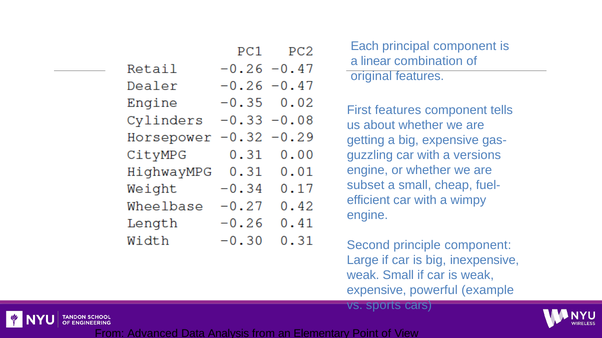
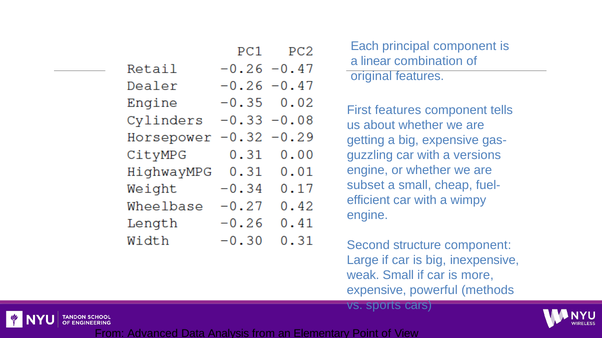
principle: principle -> structure
is weak: weak -> more
example: example -> methods
